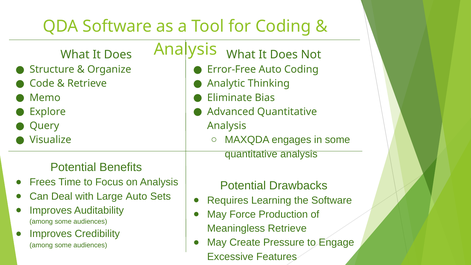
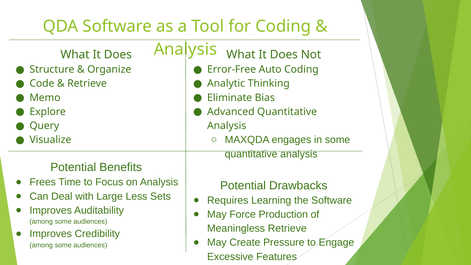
Large Auto: Auto -> Less
